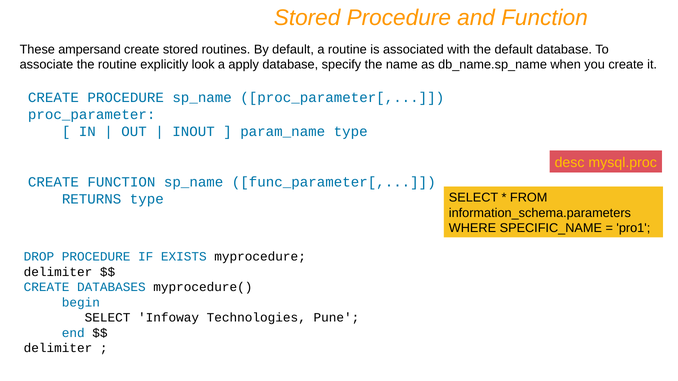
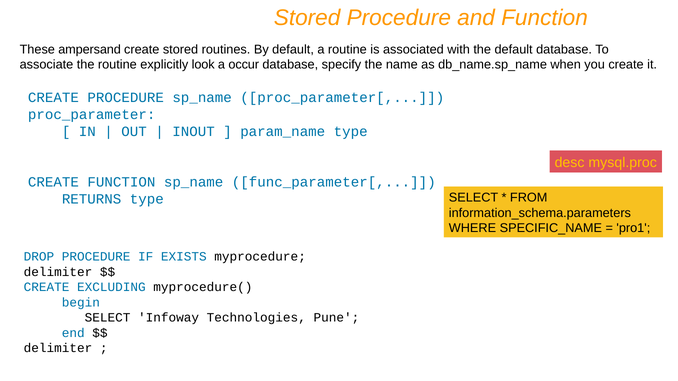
apply: apply -> occur
DATABASES: DATABASES -> EXCLUDING
